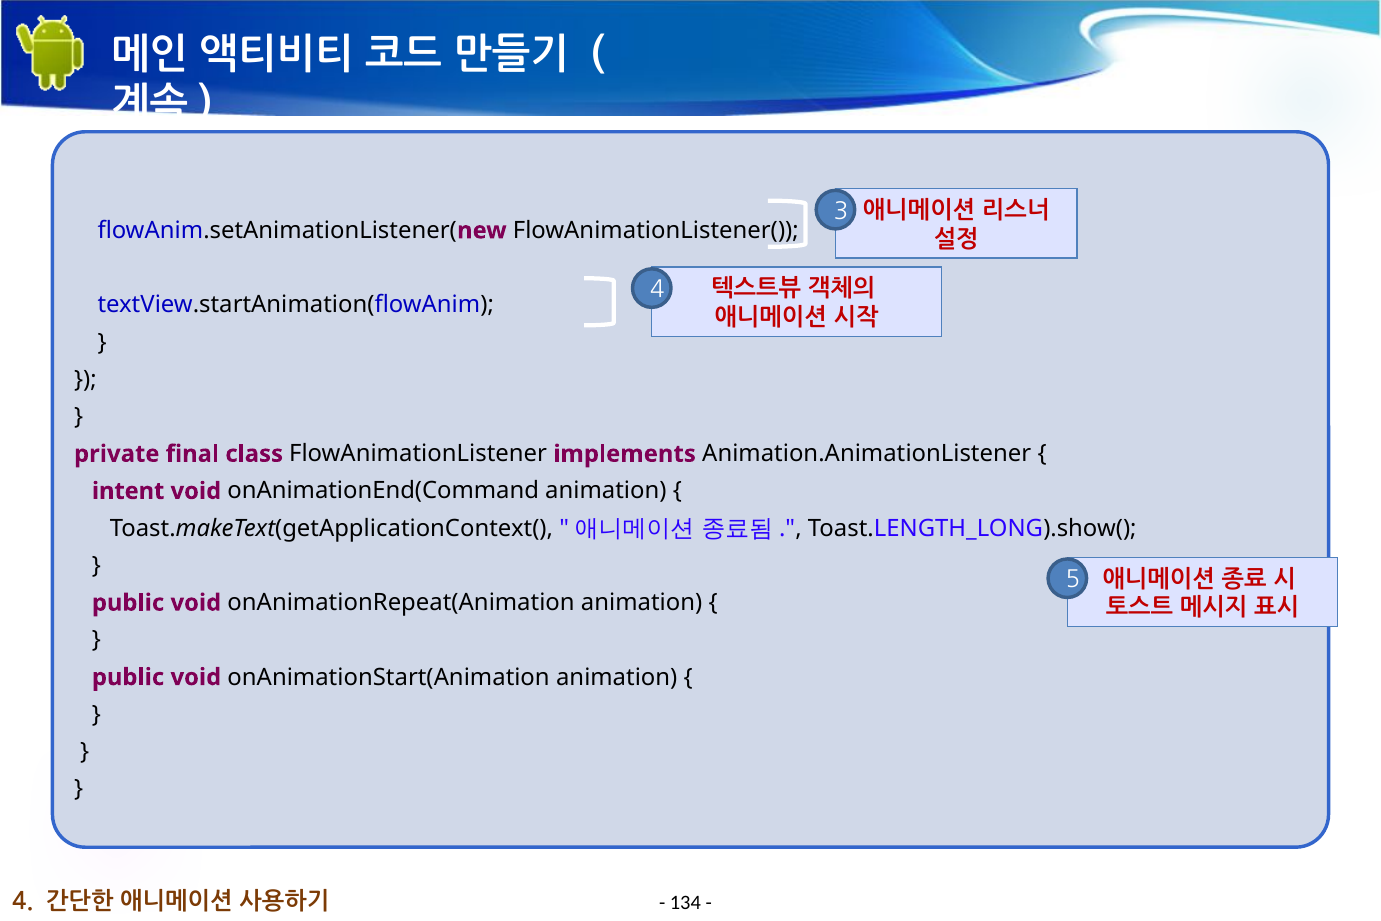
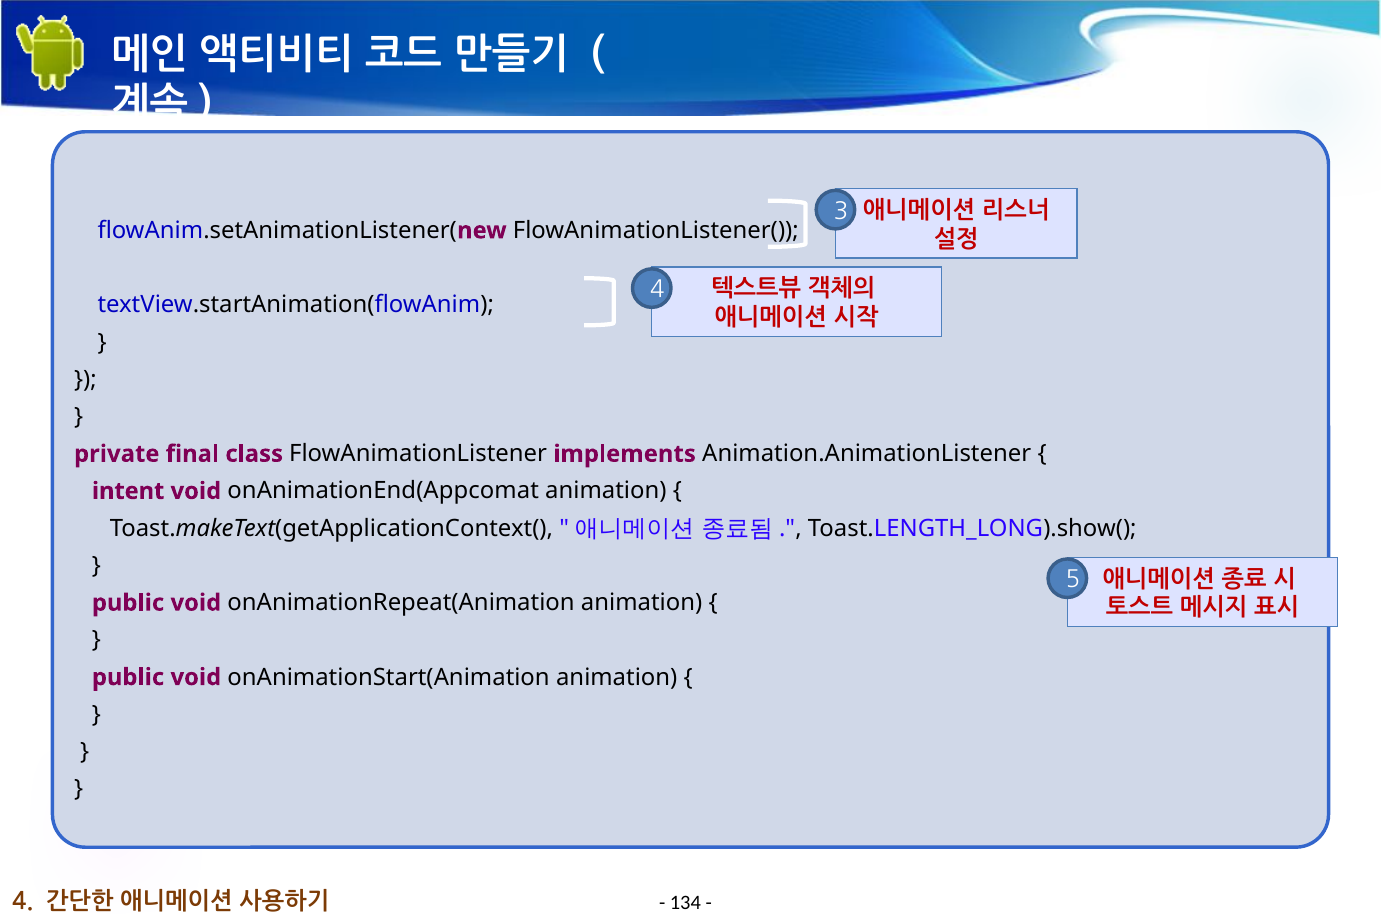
onAnimationEnd(Command: onAnimationEnd(Command -> onAnimationEnd(Appcomat
